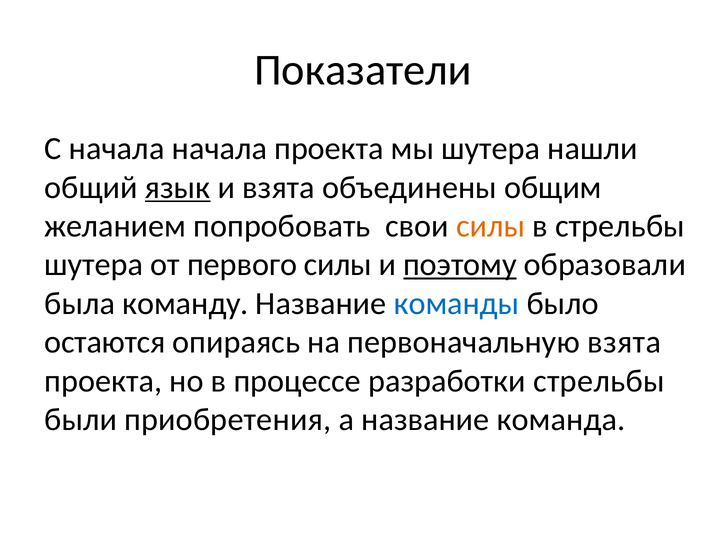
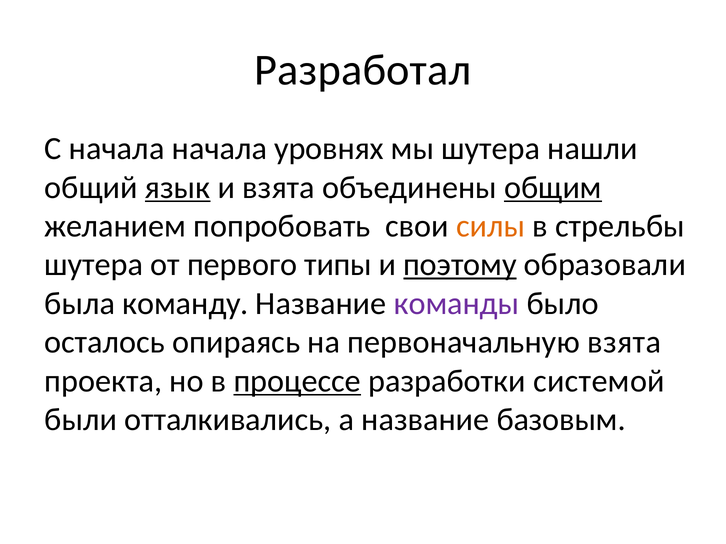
Показатели: Показатели -> Разработал
начала проекта: проекта -> уровнях
общим underline: none -> present
первого силы: силы -> типы
команды colour: blue -> purple
остаются: остаются -> осталось
процессе underline: none -> present
разработки стрельбы: стрельбы -> системой
приобретения: приобретения -> отталкивались
команда: команда -> базовым
